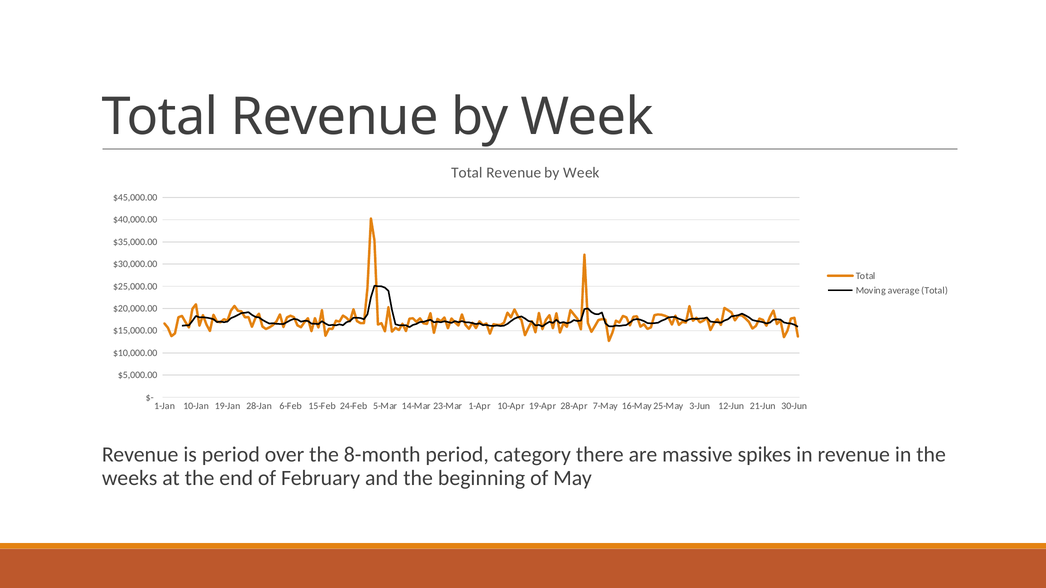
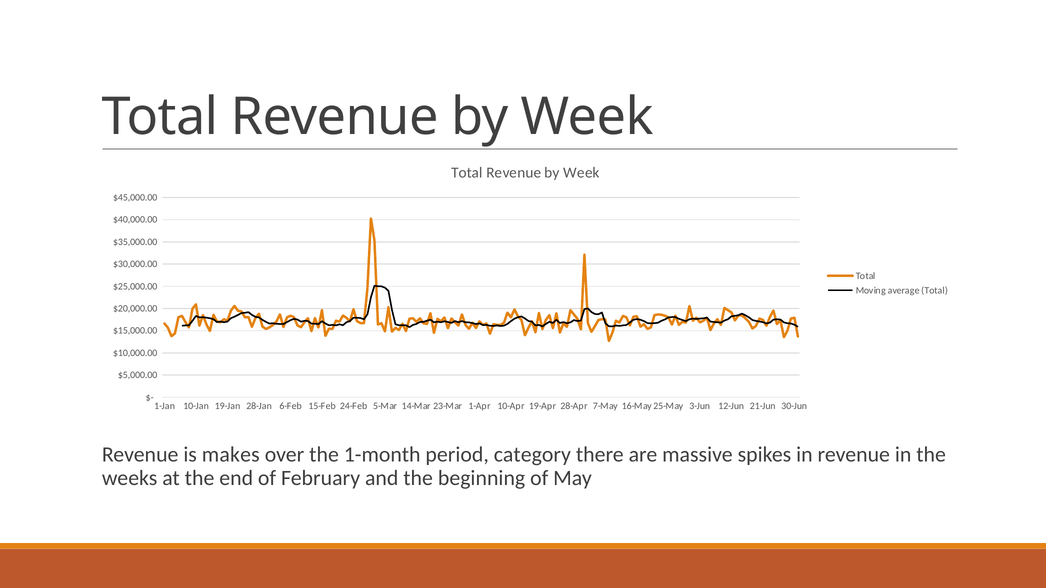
is period: period -> makes
8-month: 8-month -> 1-month
